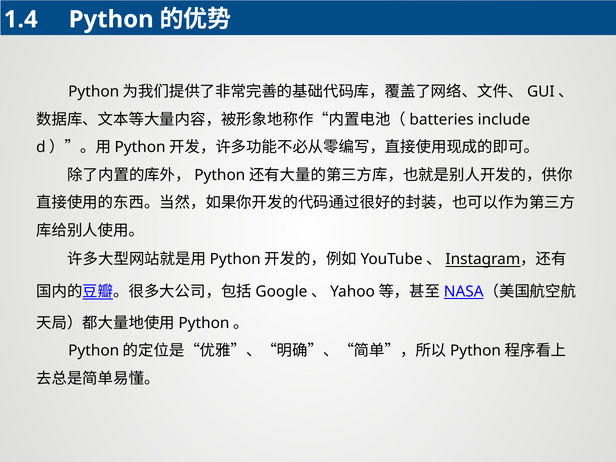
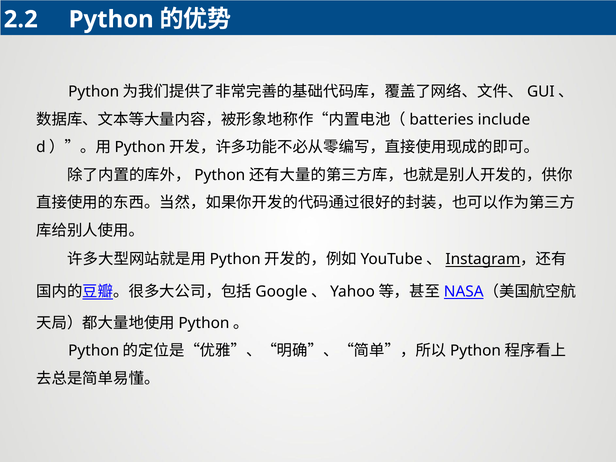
1.4: 1.4 -> 2.2
